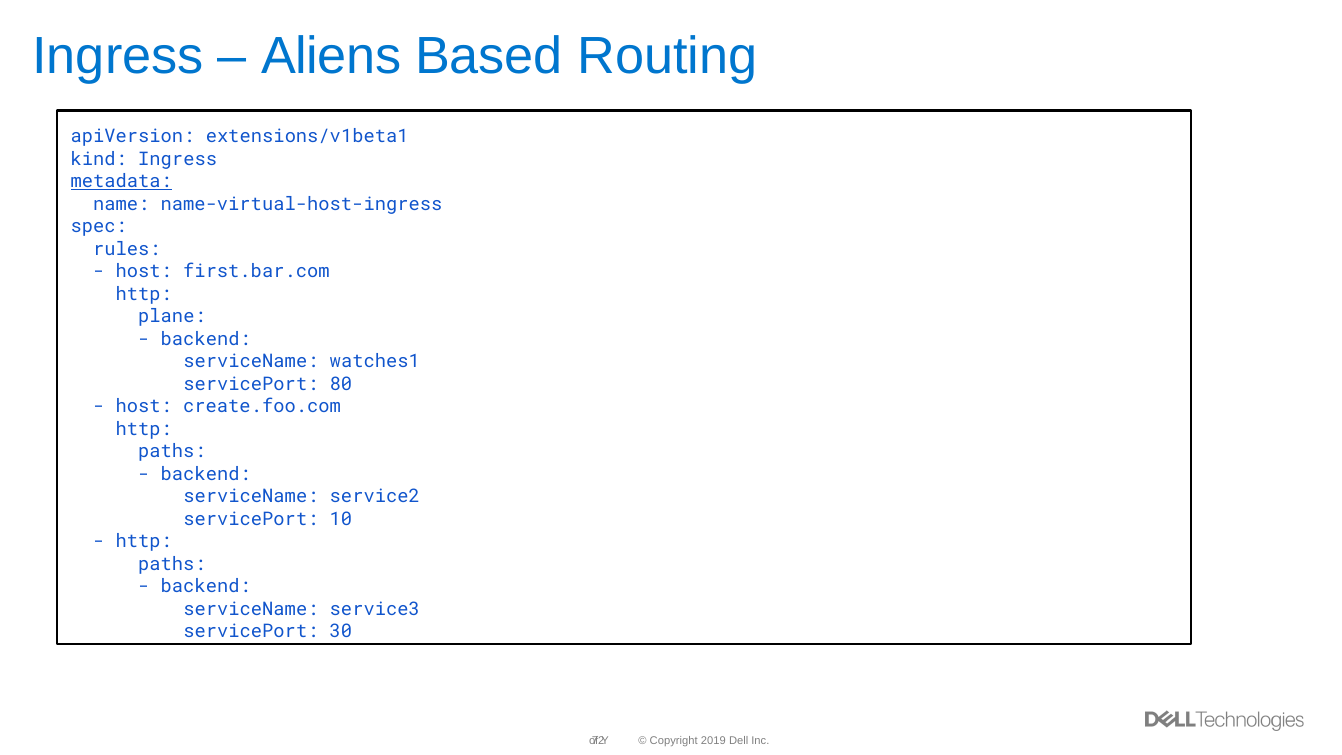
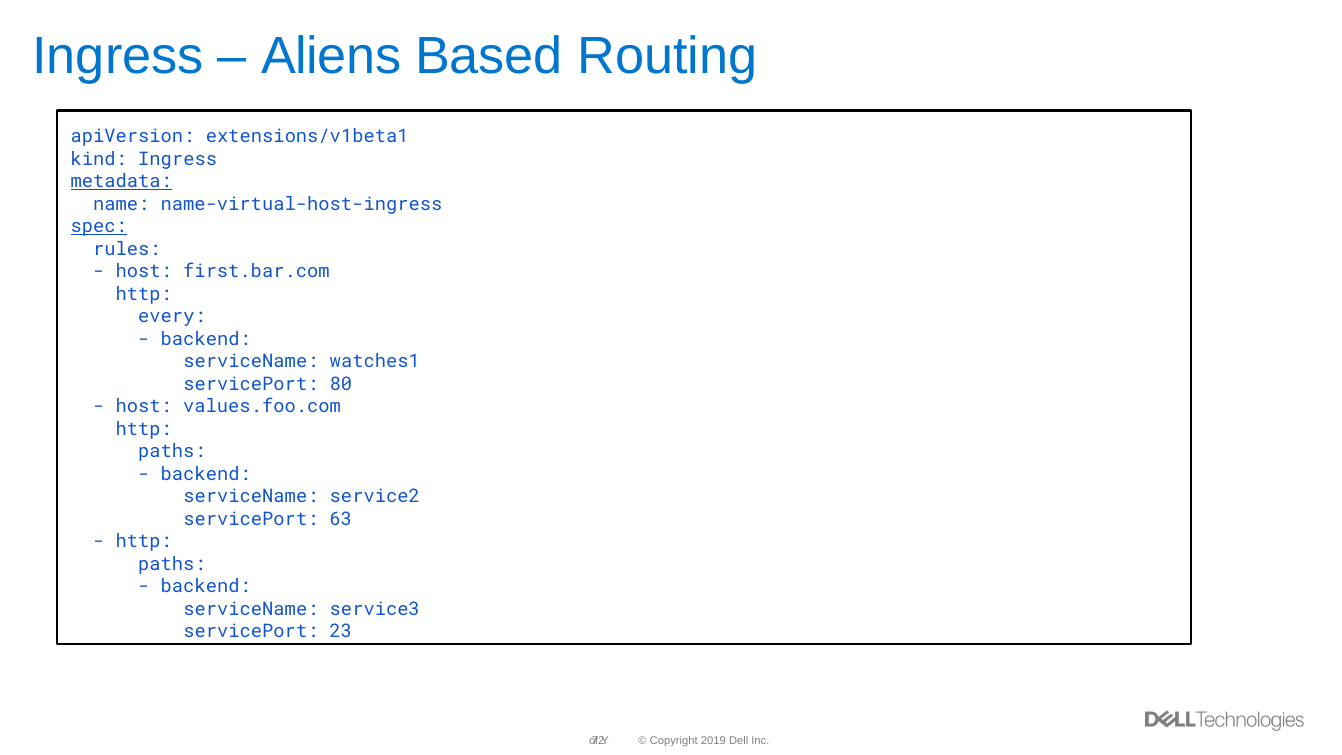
spec underline: none -> present
plane: plane -> every
create.foo.com: create.foo.com -> values.foo.com
10: 10 -> 63
30: 30 -> 23
